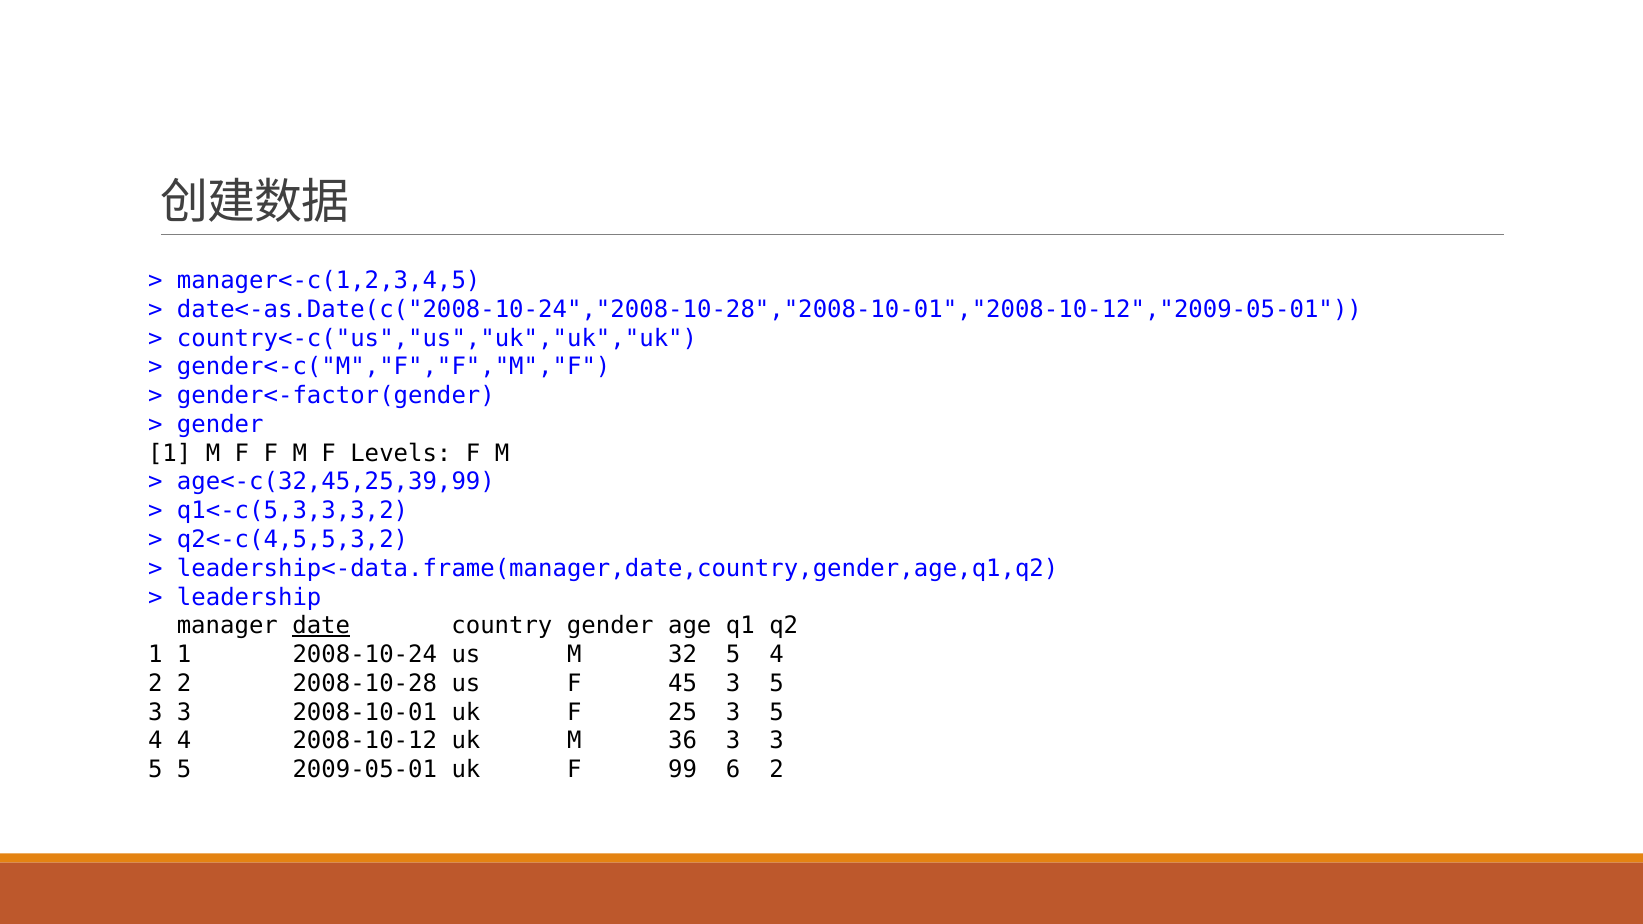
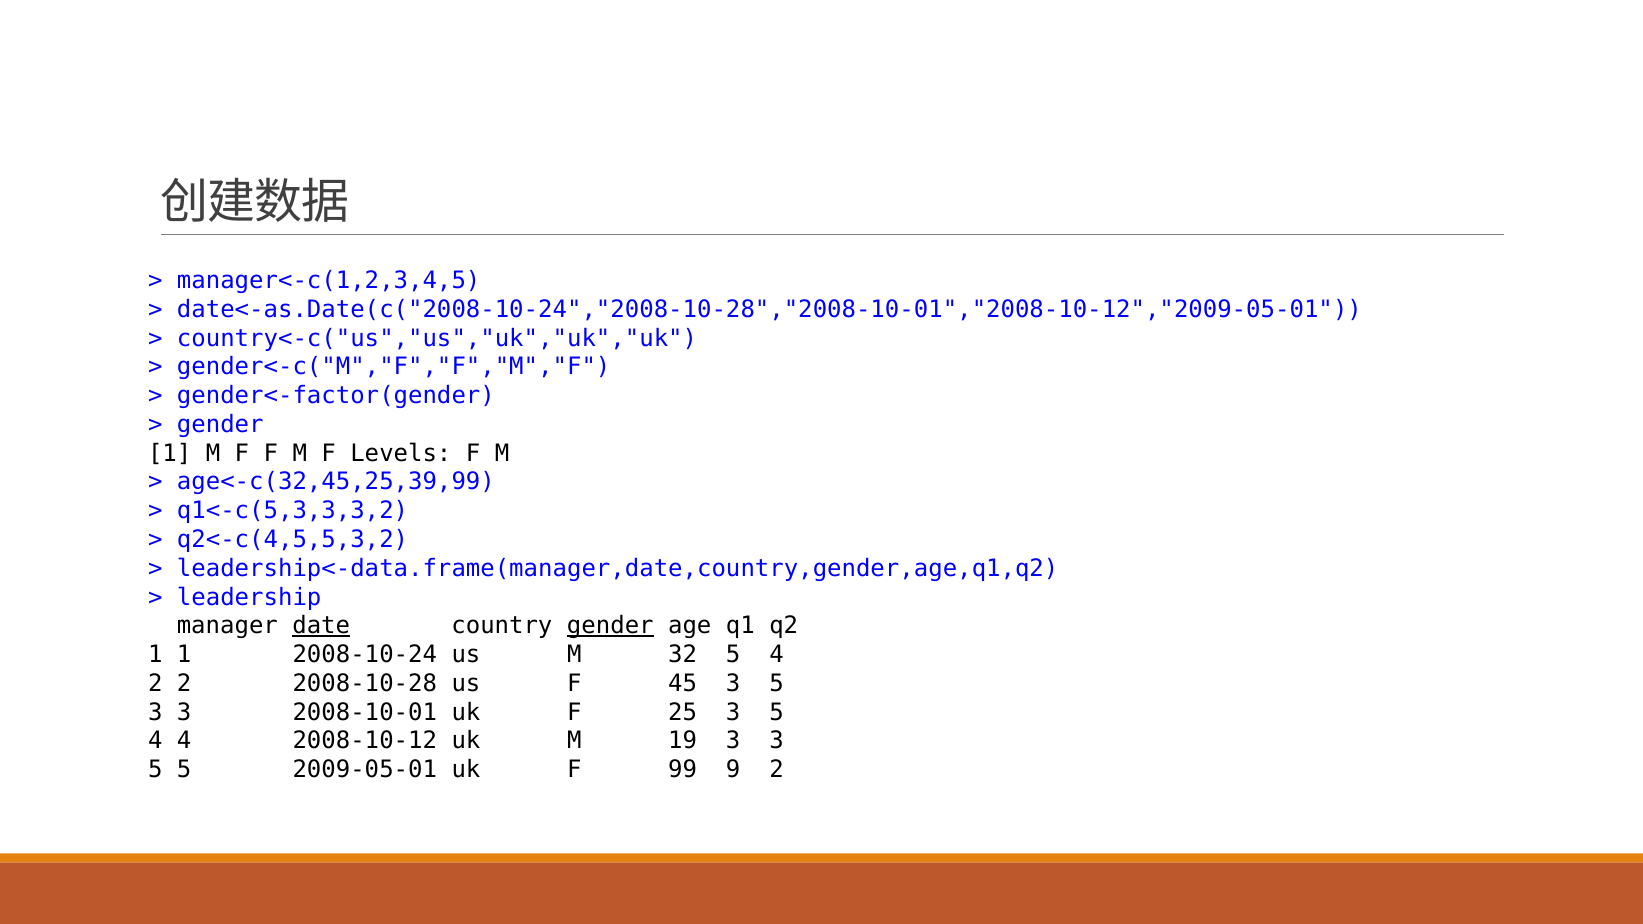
gender at (610, 626) underline: none -> present
36: 36 -> 19
6: 6 -> 9
